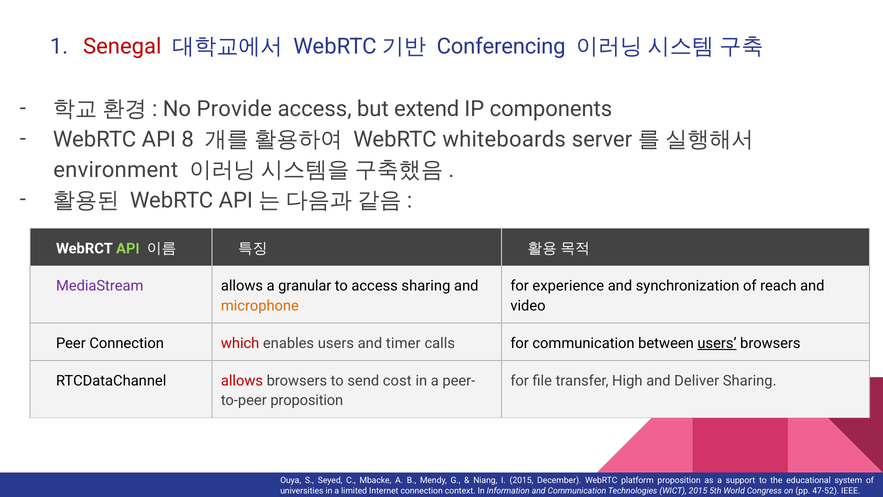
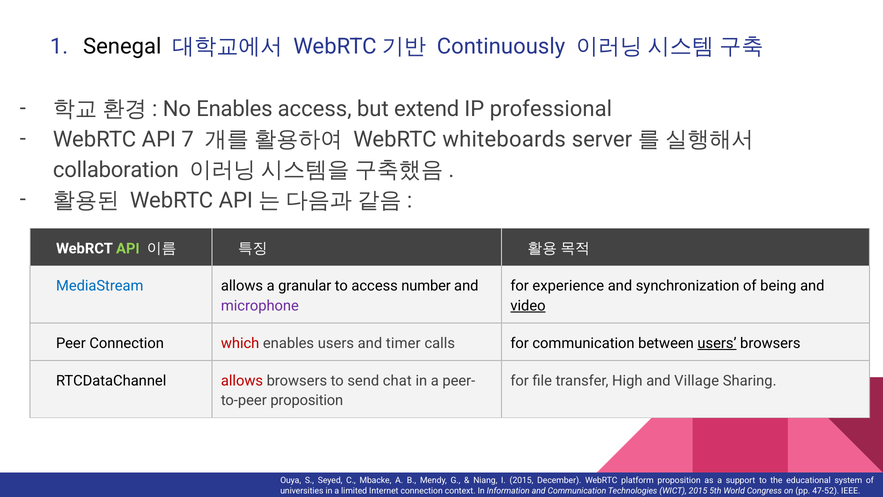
Senegal colour: red -> black
Conferencing: Conferencing -> Continuously
No Provide: Provide -> Enables
components: components -> professional
8: 8 -> 7
environment: environment -> collaboration
MediaStream colour: purple -> blue
access sharing: sharing -> number
reach: reach -> being
microphone colour: orange -> purple
video underline: none -> present
cost: cost -> chat
Deliver: Deliver -> Village
